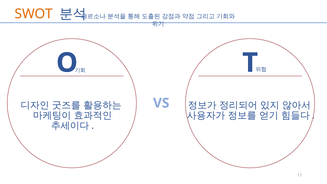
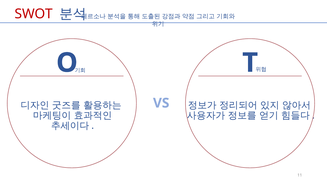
SWOT colour: orange -> red
